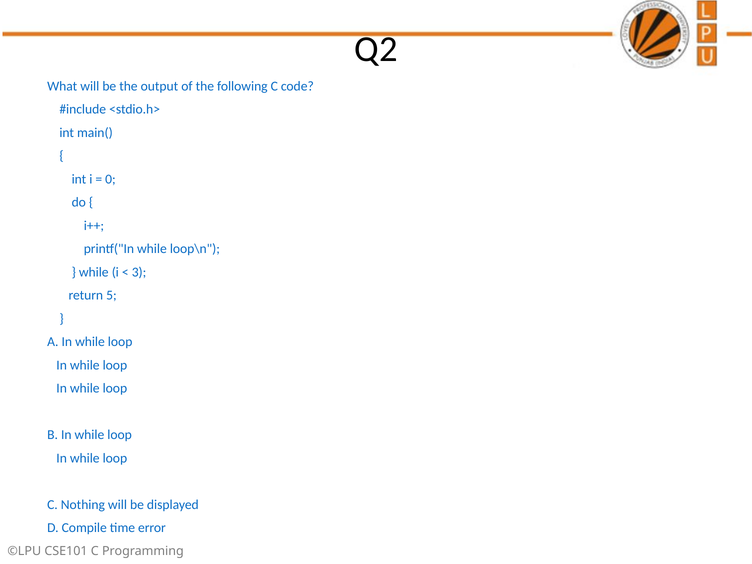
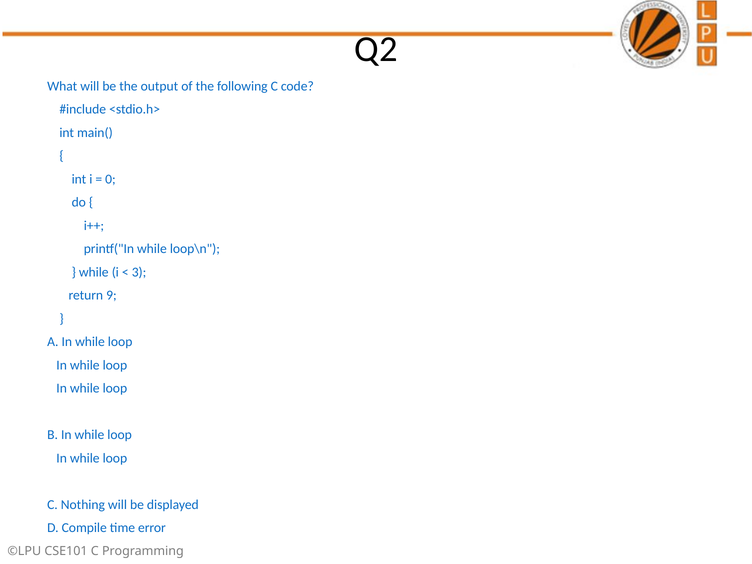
5: 5 -> 9
